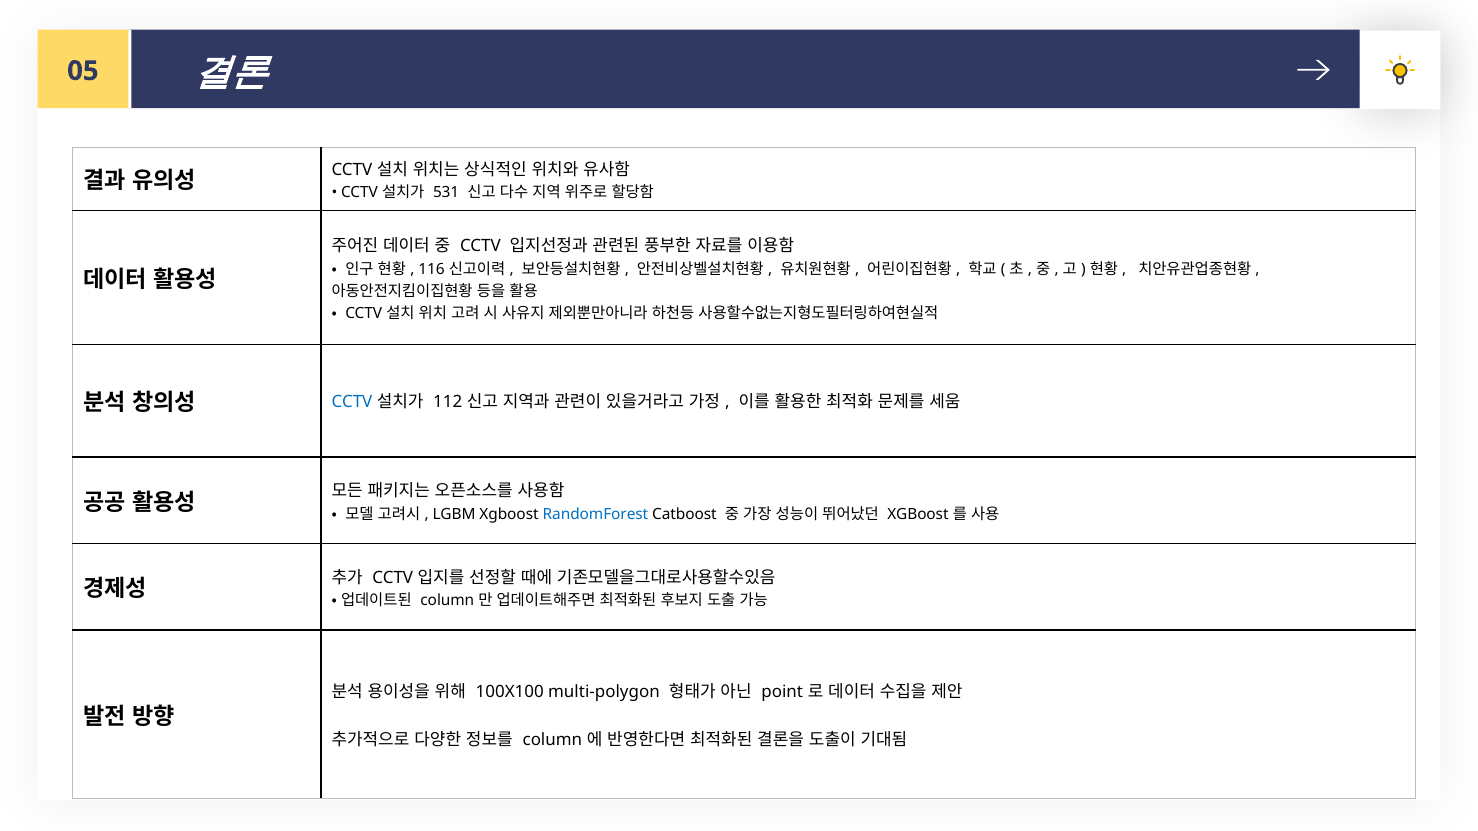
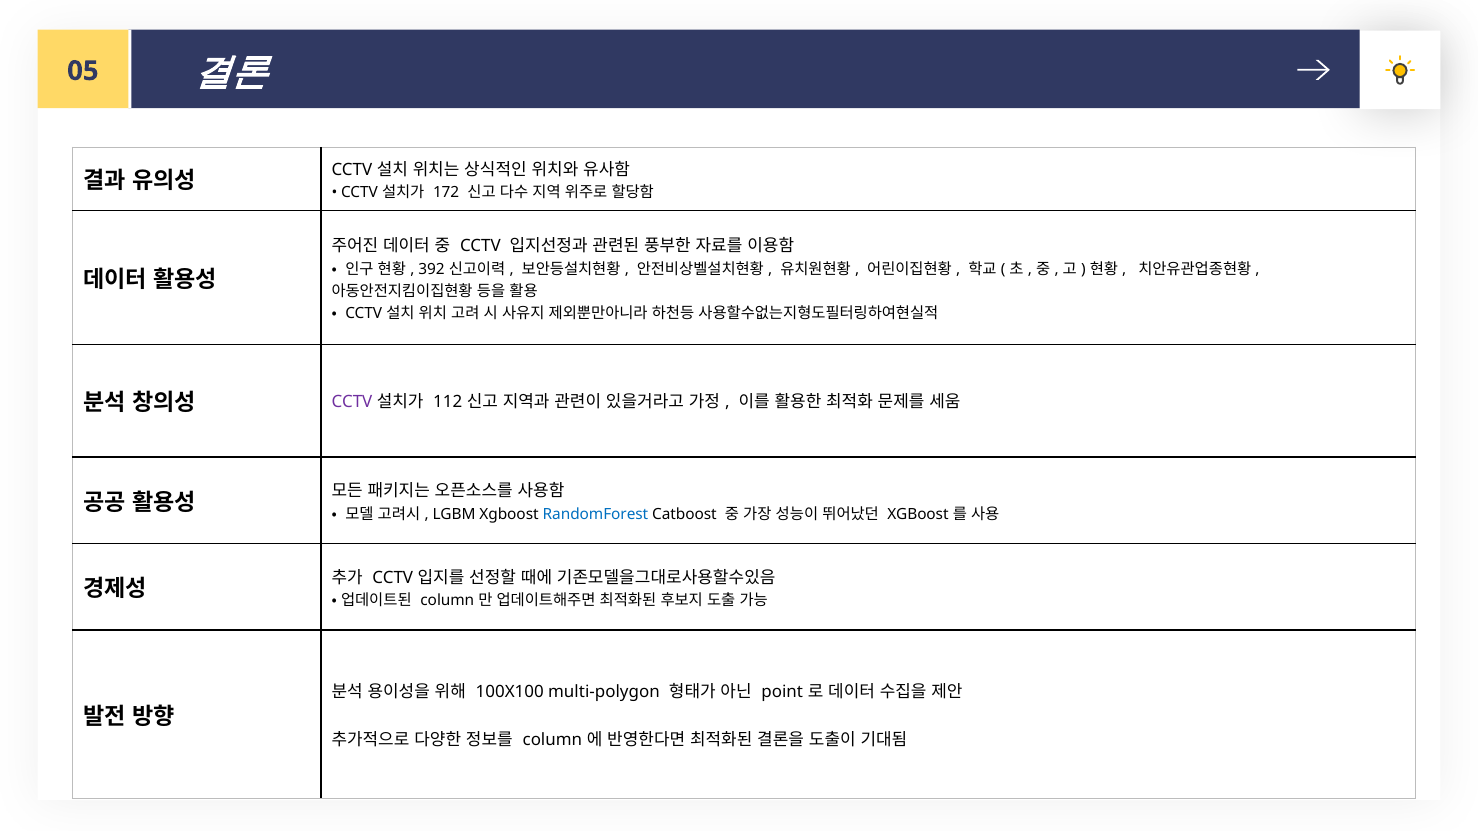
531: 531 -> 172
116: 116 -> 392
CCTV at (352, 403) colour: blue -> purple
